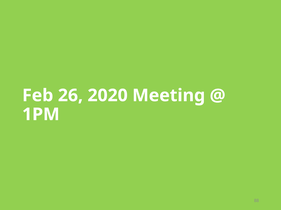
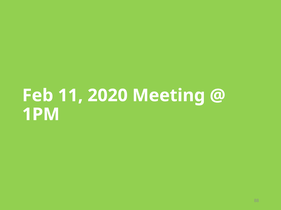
26: 26 -> 11
